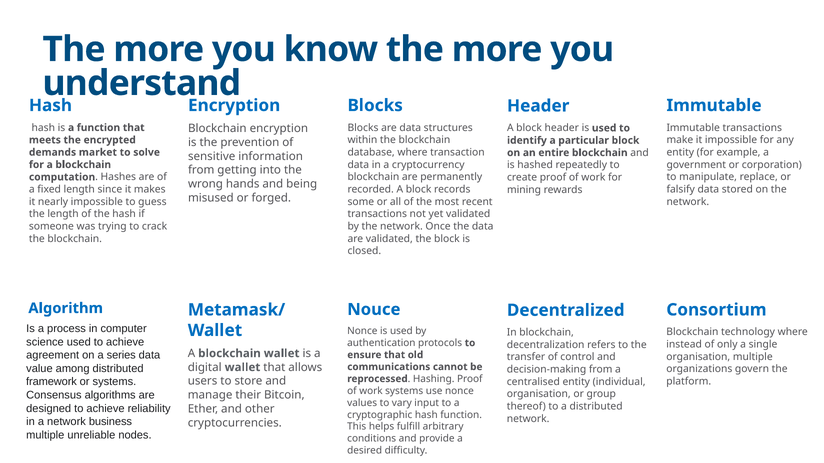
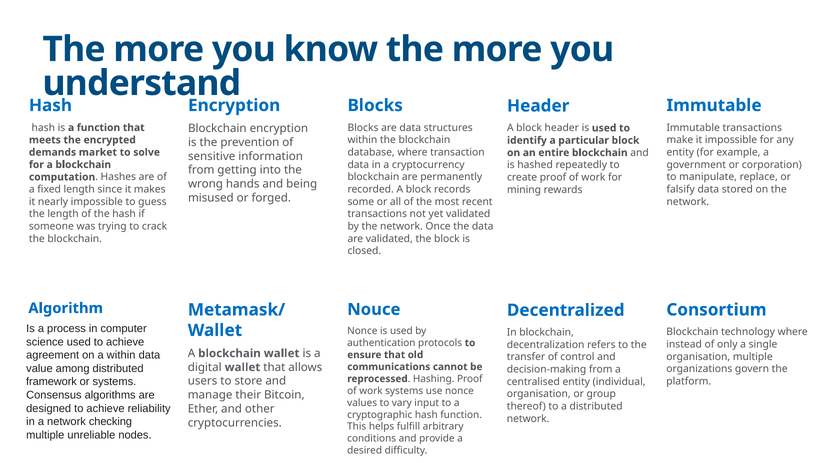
a series: series -> within
business: business -> checking
